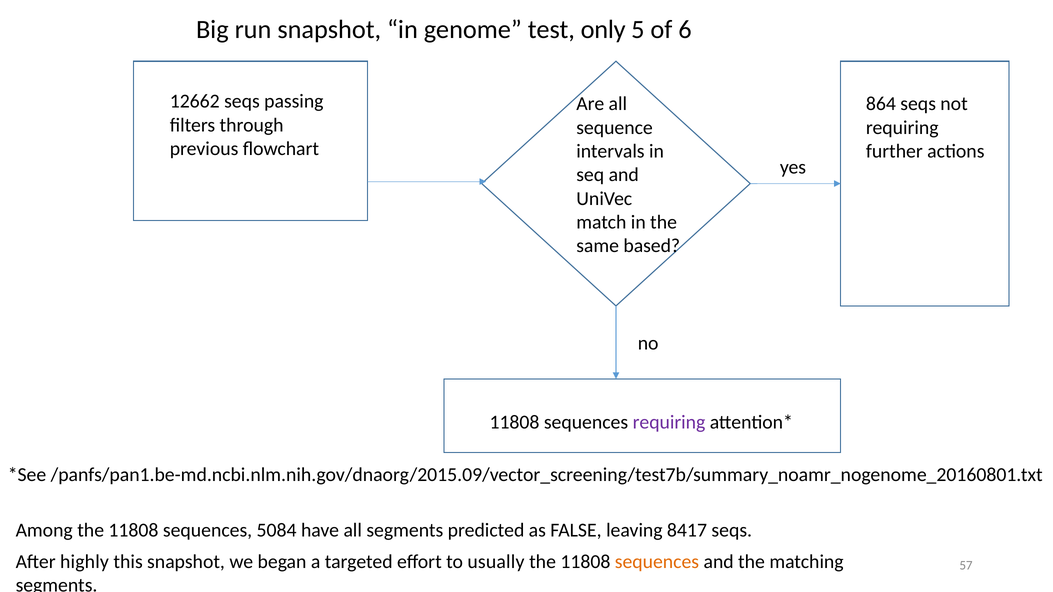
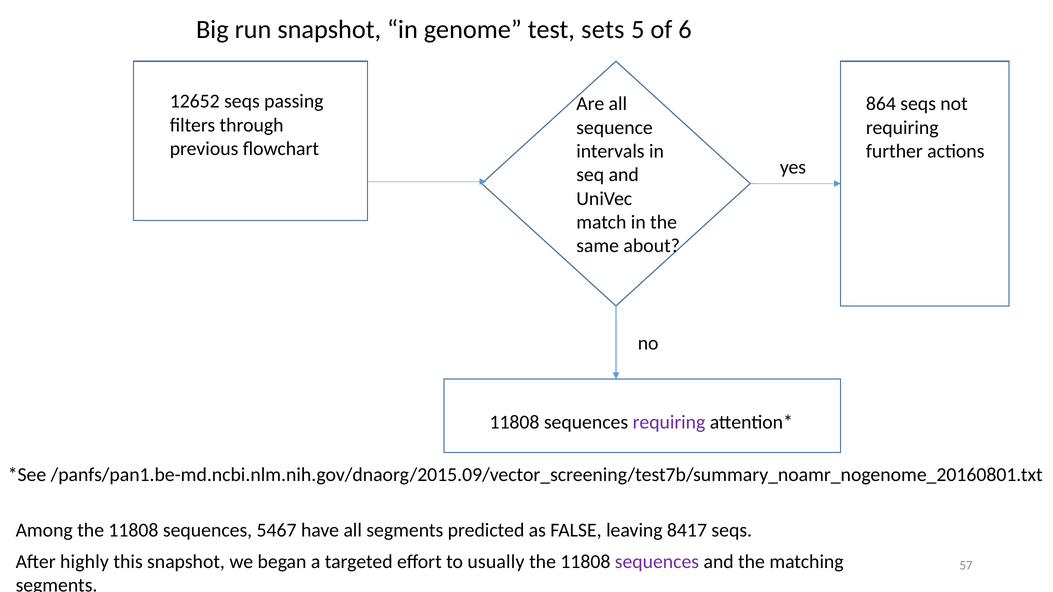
only: only -> sets
12662: 12662 -> 12652
based: based -> about
5084: 5084 -> 5467
sequences at (657, 562) colour: orange -> purple
